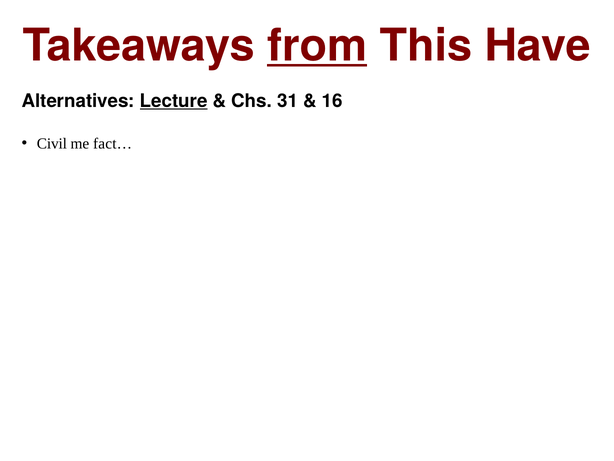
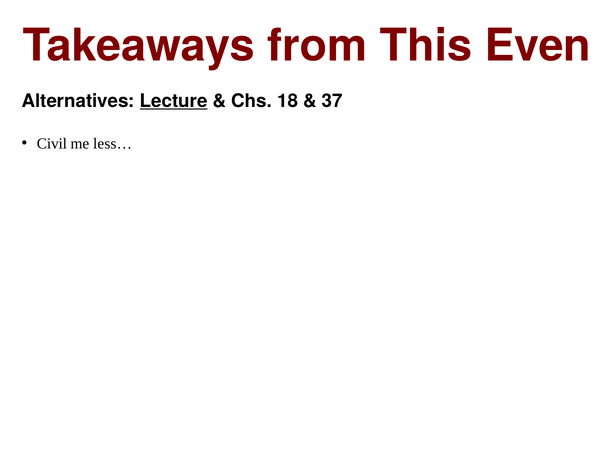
from underline: present -> none
Have: Have -> Even
31: 31 -> 18
16: 16 -> 37
fact…: fact… -> less…
